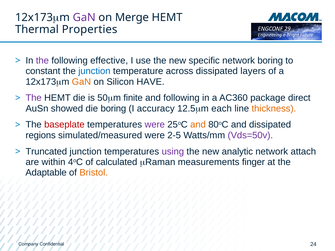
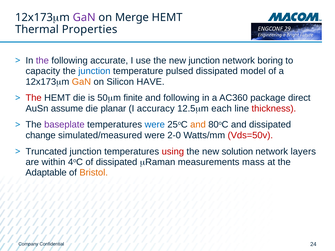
effective: effective -> accurate
new specific: specific -> junction
constant: constant -> capacity
across: across -> pulsed
layers: layers -> model
The at (34, 98) colour: purple -> red
showed: showed -> assume
die boring: boring -> planar
thickness colour: orange -> red
baseplate colour: red -> purple
were at (155, 125) colour: purple -> blue
regions: regions -> change
2-5: 2-5 -> 2-0
Vds=50v colour: purple -> red
using colour: purple -> red
analytic: analytic -> solution
attach: attach -> layers
of calculated: calculated -> dissipated
finger: finger -> mass
